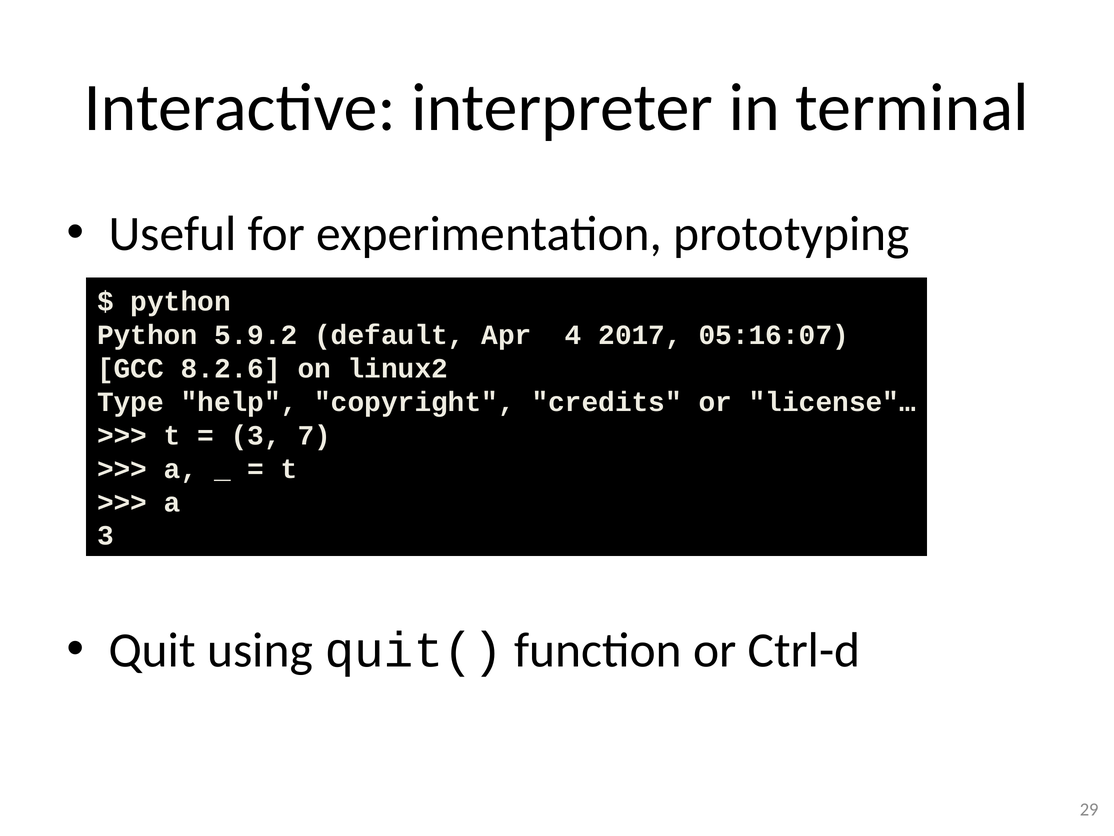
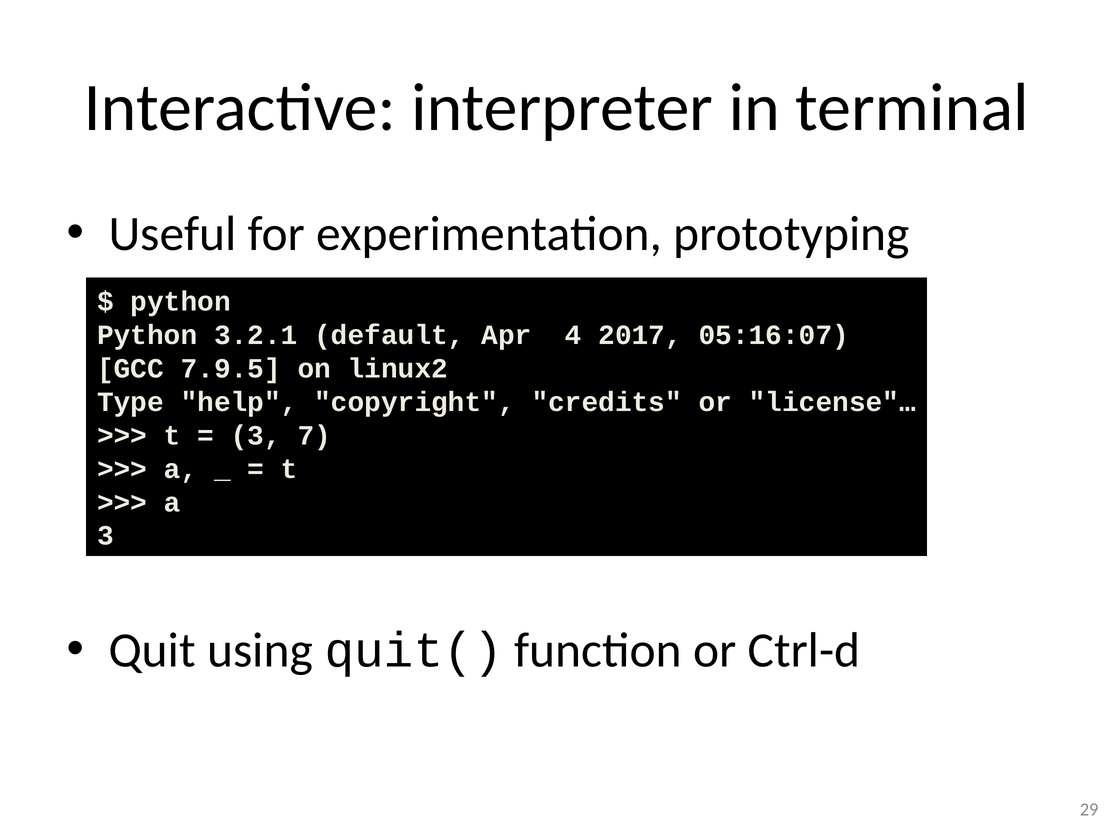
5.9.2: 5.9.2 -> 3.2.1
8.2.6: 8.2.6 -> 7.9.5
